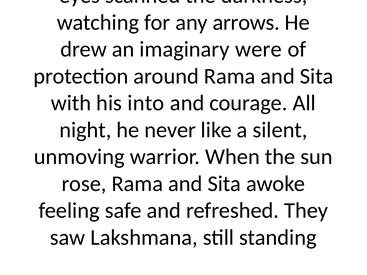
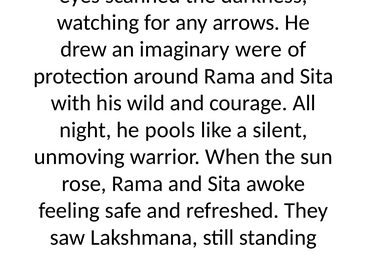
into: into -> wild
never: never -> pools
